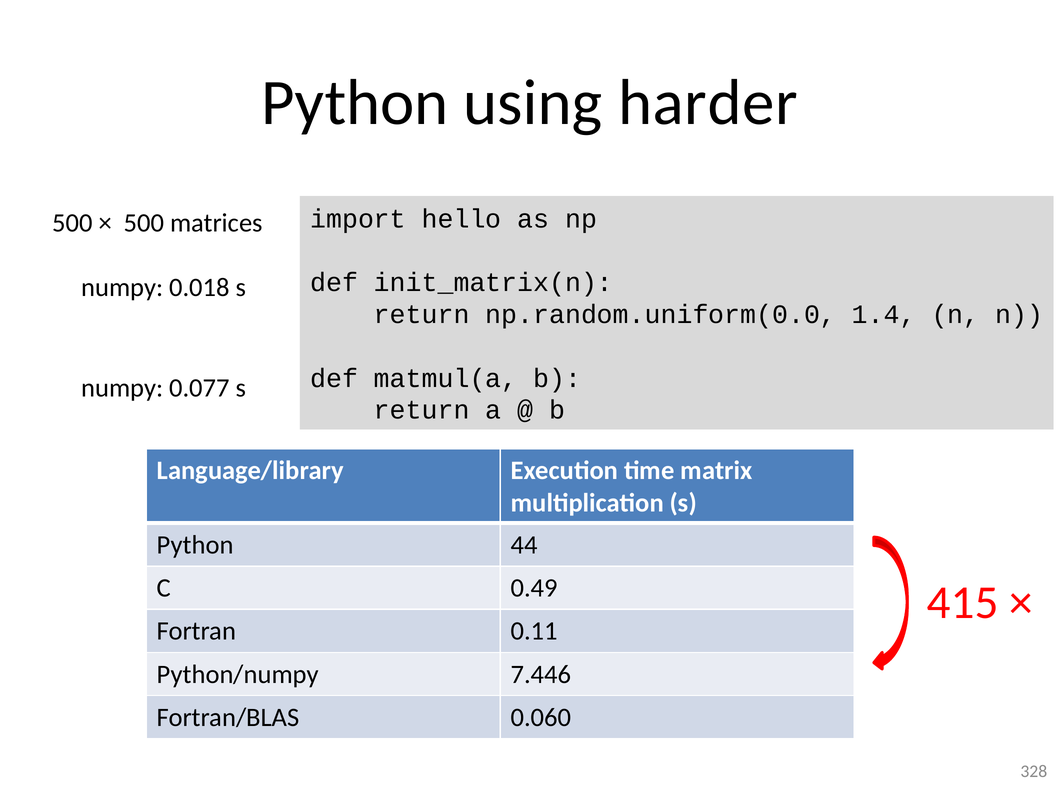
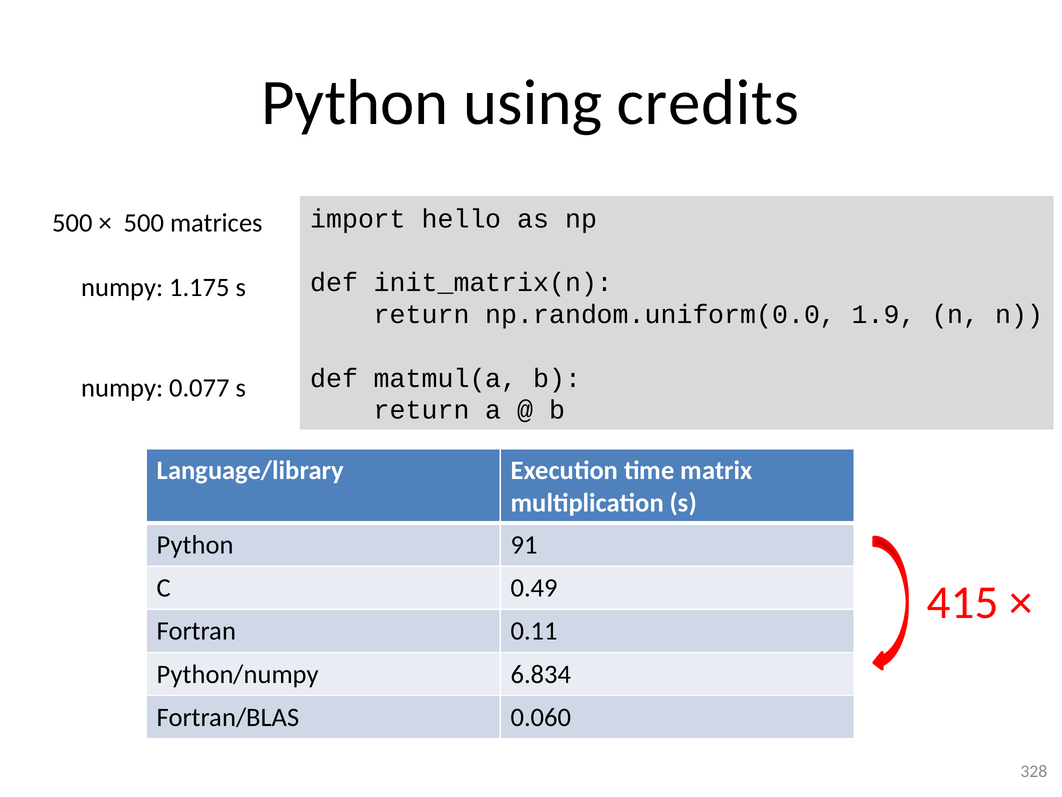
harder: harder -> credits
0.018: 0.018 -> 1.175
1.4: 1.4 -> 1.9
44: 44 -> 91
7.446: 7.446 -> 6.834
